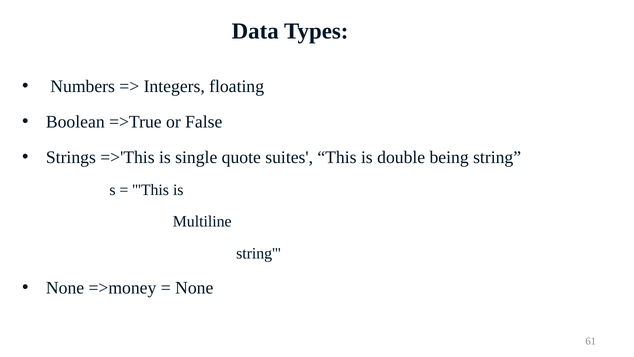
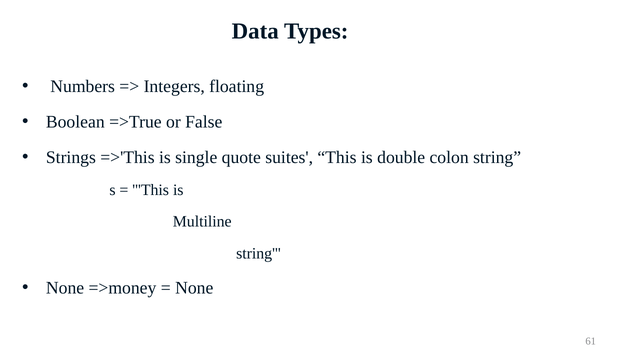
being: being -> colon
